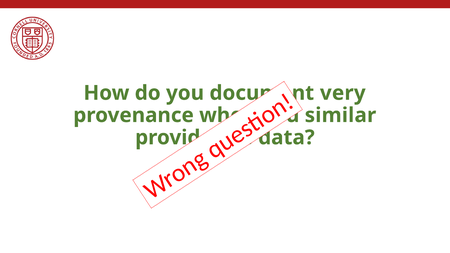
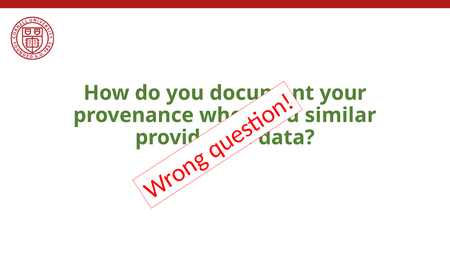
very: very -> your
